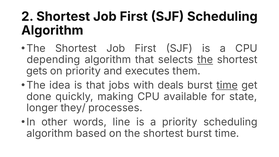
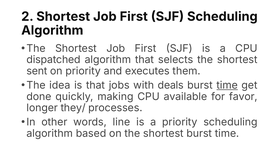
depending: depending -> dispatched
the at (205, 60) underline: present -> none
gets: gets -> sent
state: state -> favor
